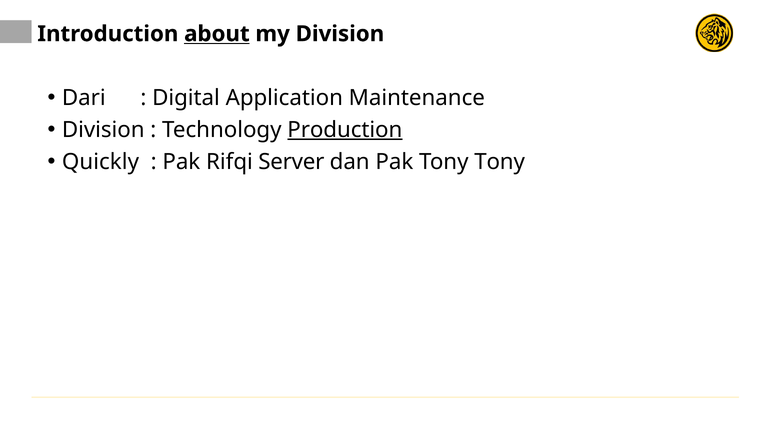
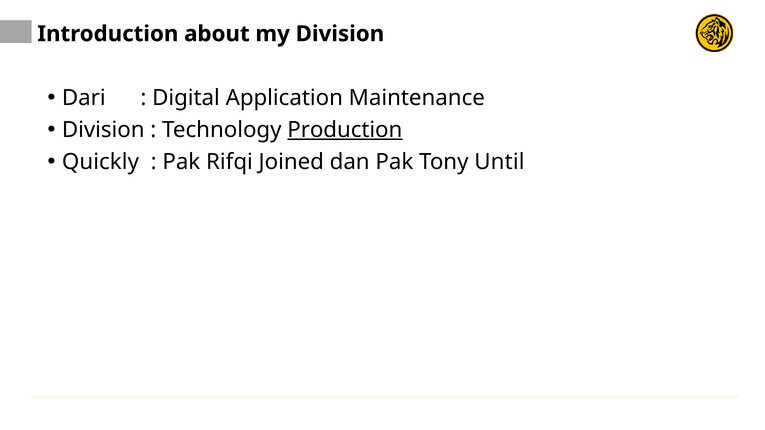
about underline: present -> none
Server: Server -> Joined
Tony Tony: Tony -> Until
